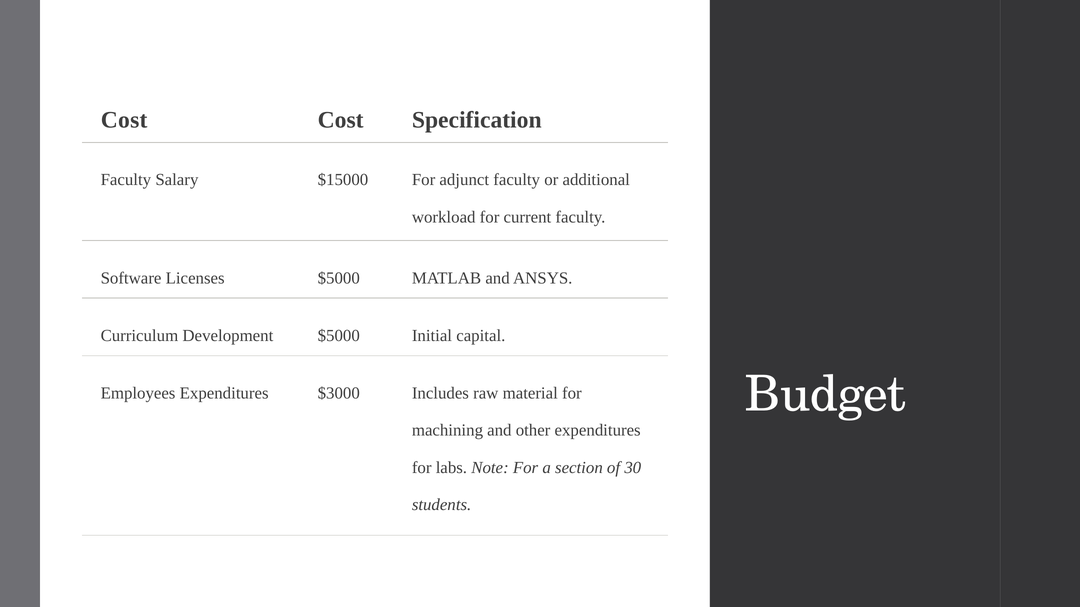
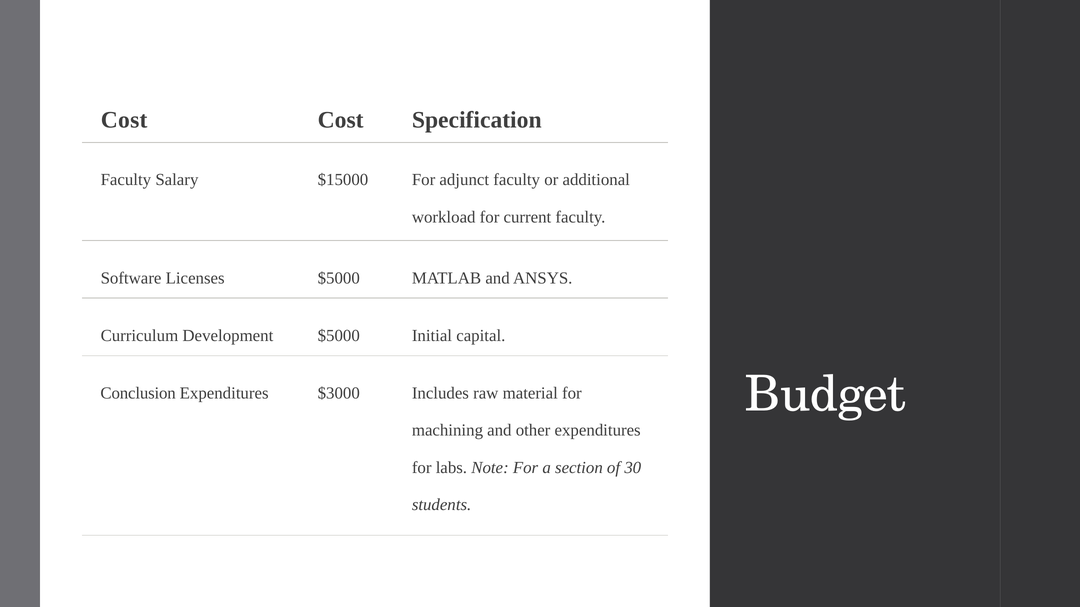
Employees: Employees -> Conclusion
